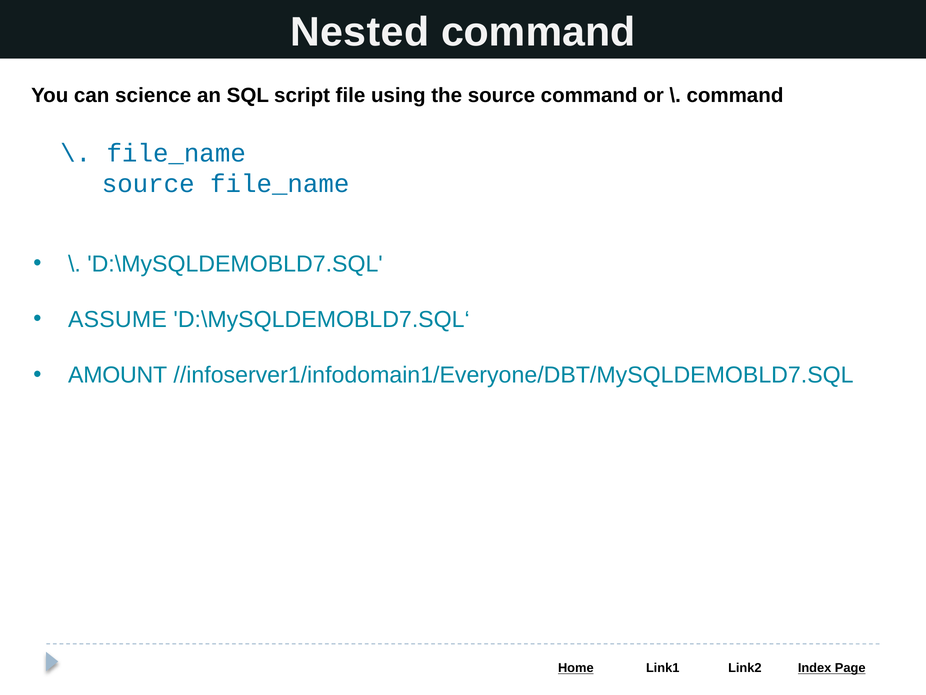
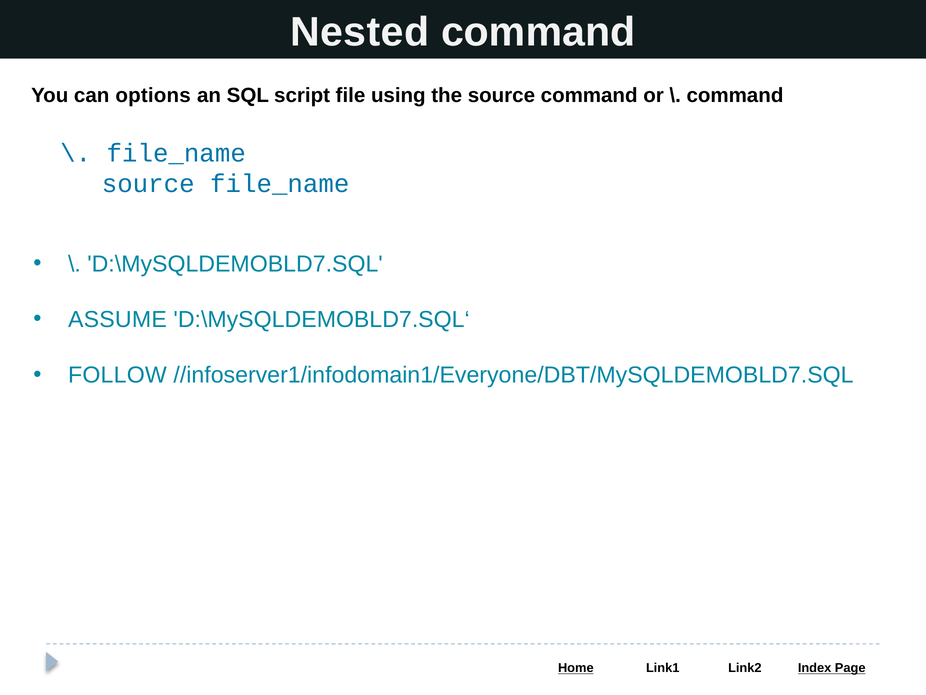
science: science -> options
AMOUNT: AMOUNT -> FOLLOW
